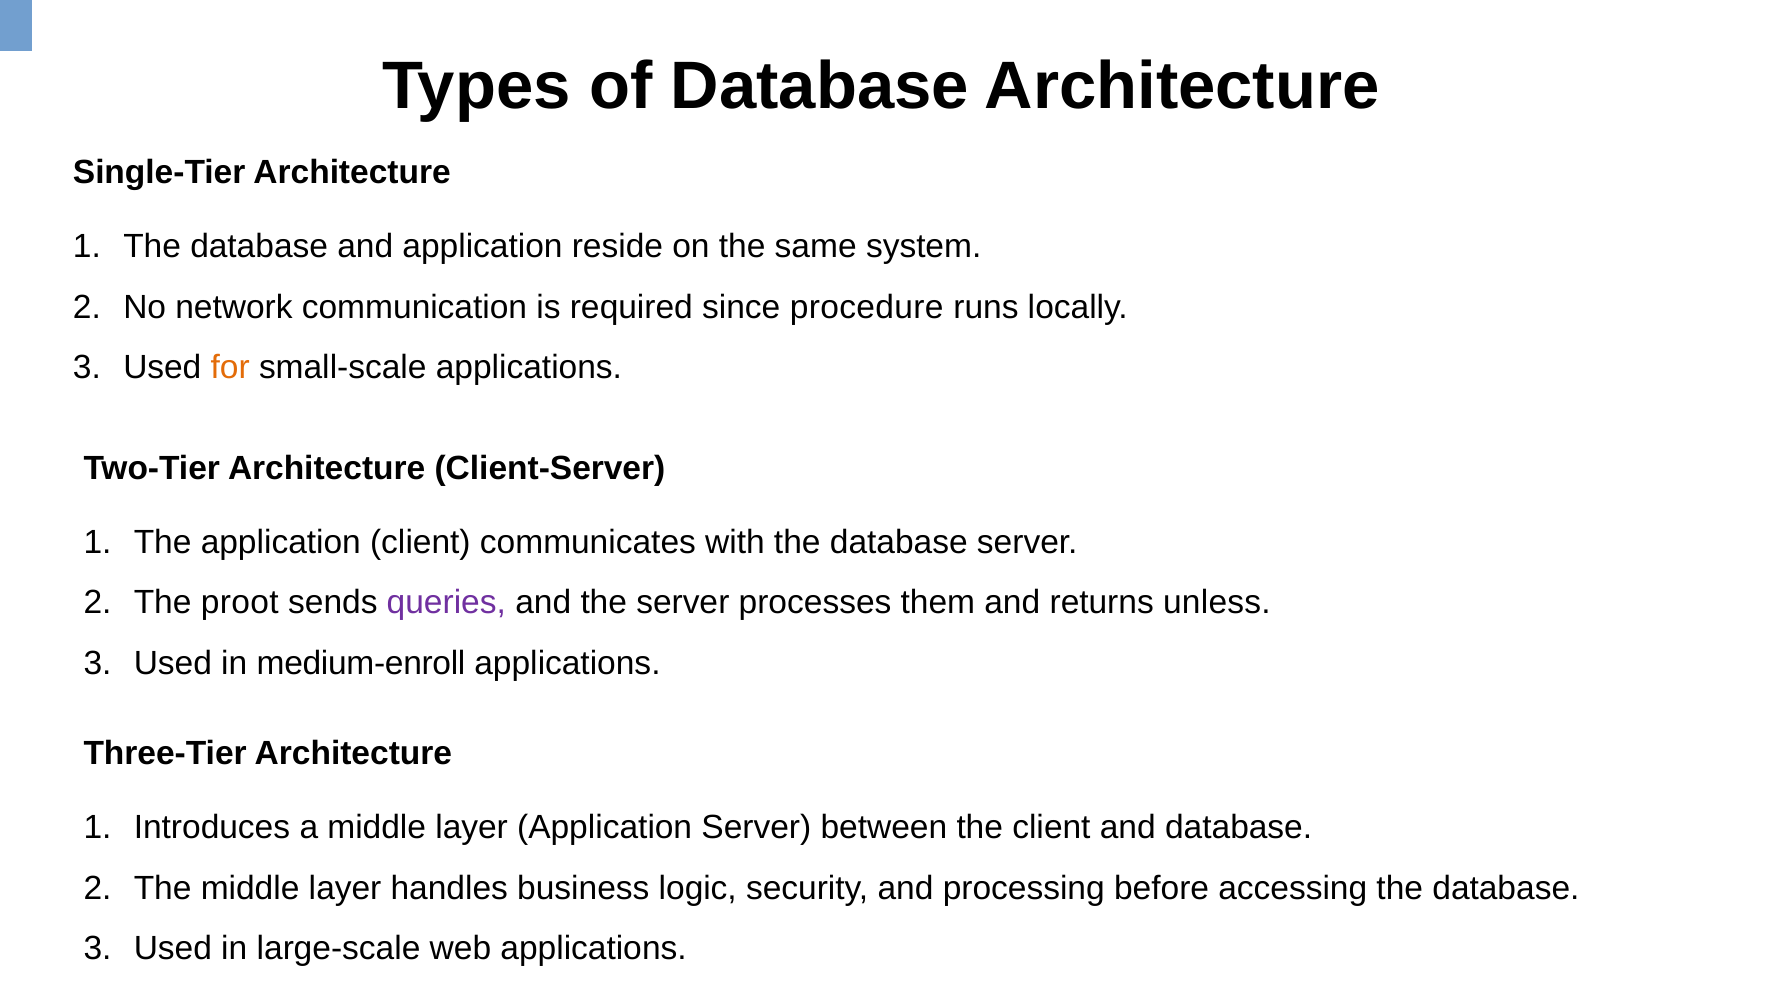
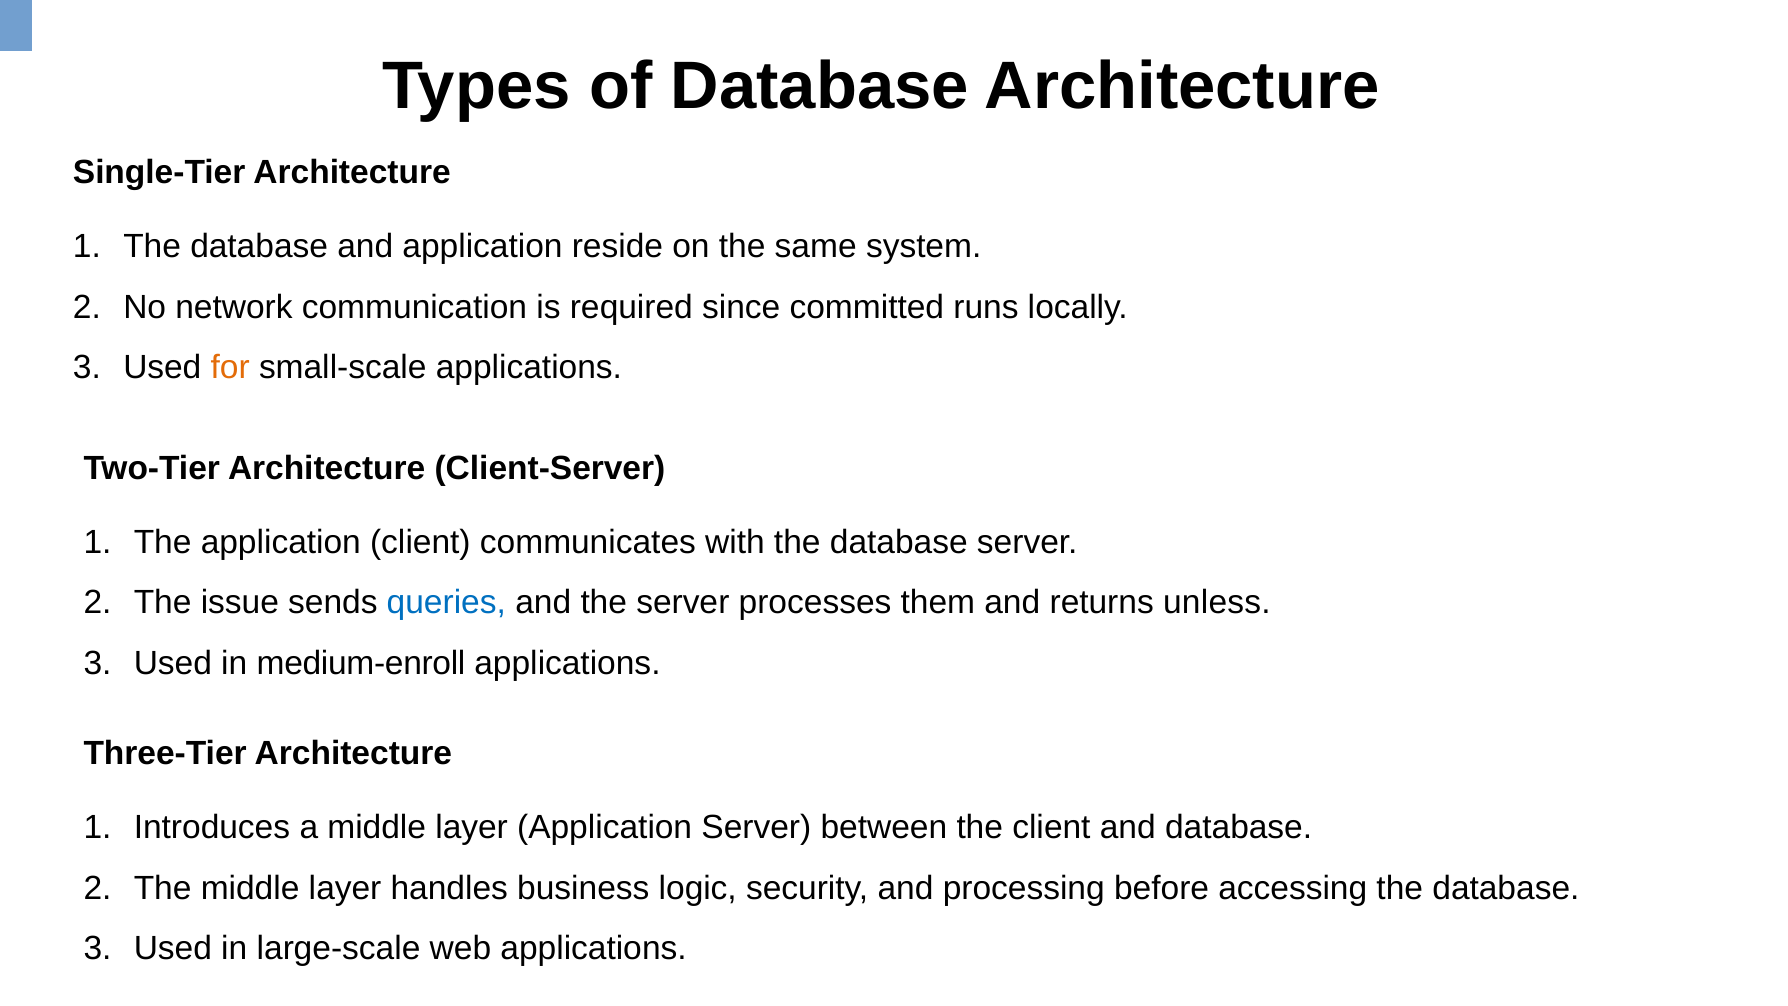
procedure: procedure -> committed
proot: proot -> issue
queries colour: purple -> blue
